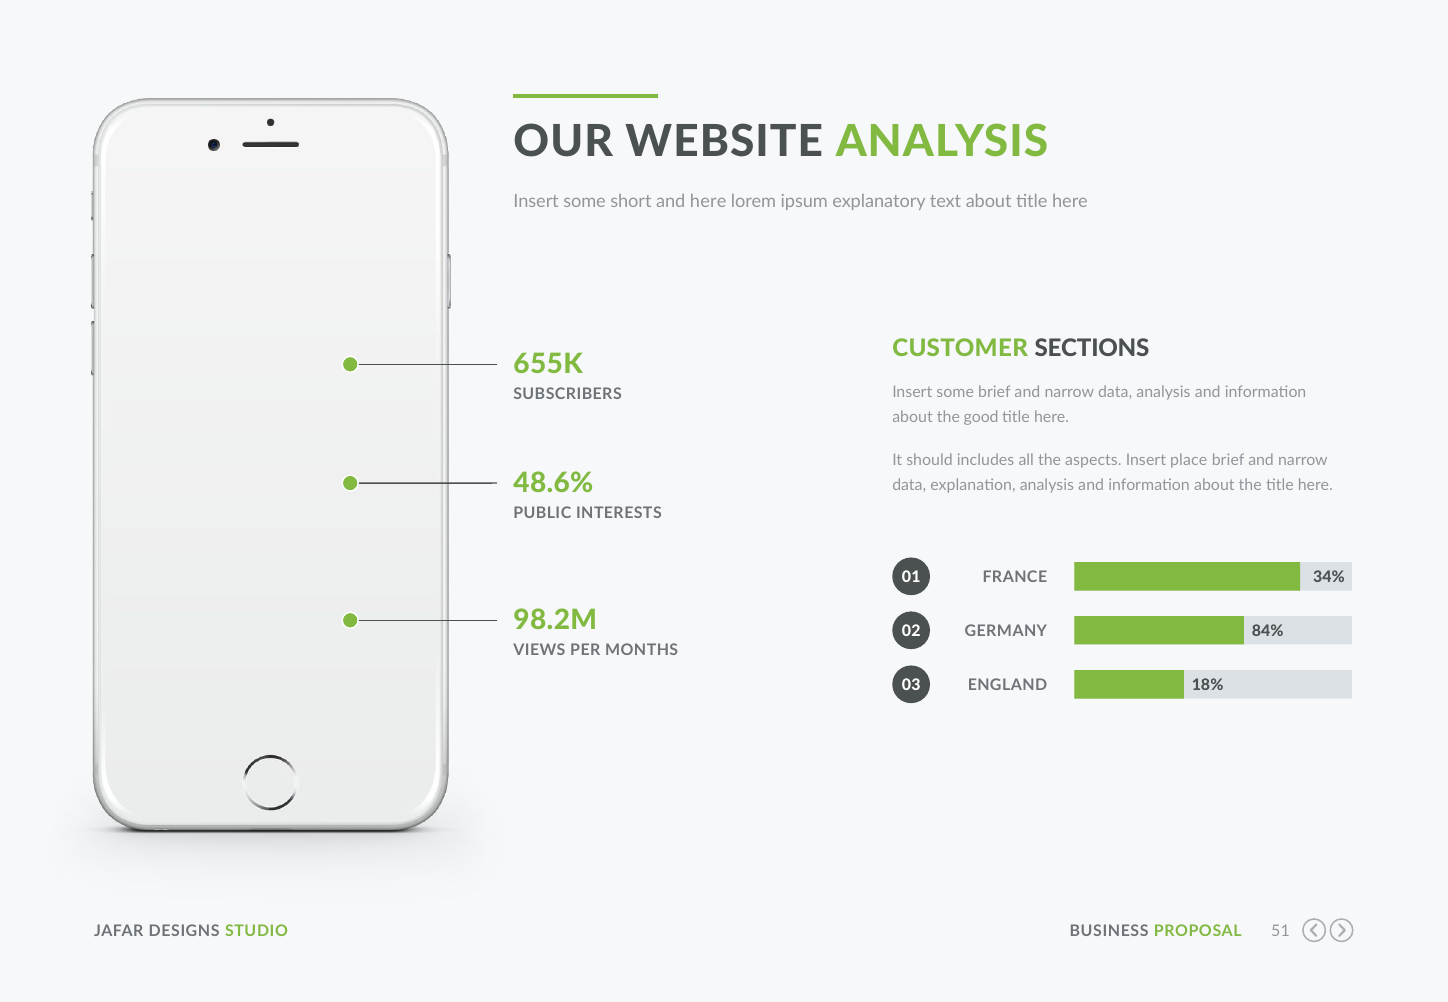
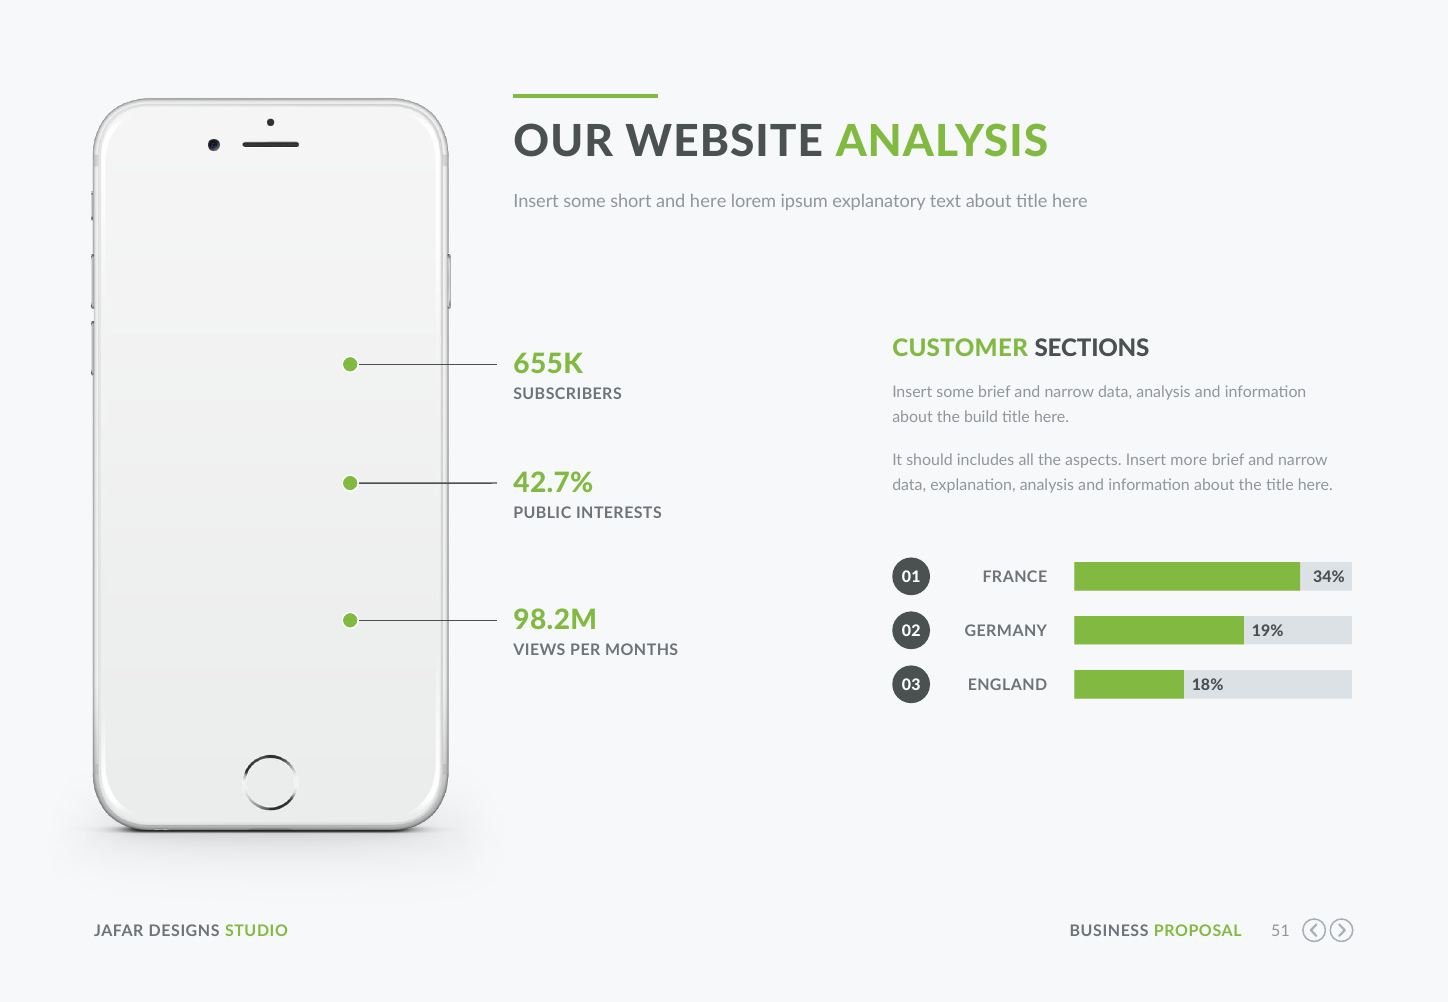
good: good -> build
place: place -> more
48.6%: 48.6% -> 42.7%
84%: 84% -> 19%
